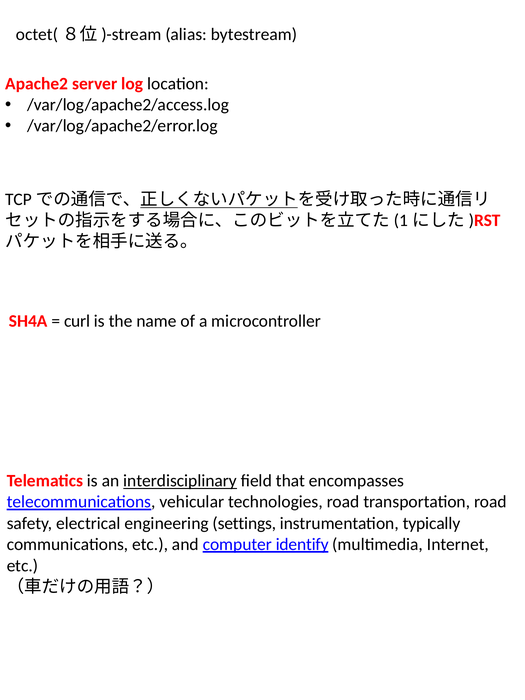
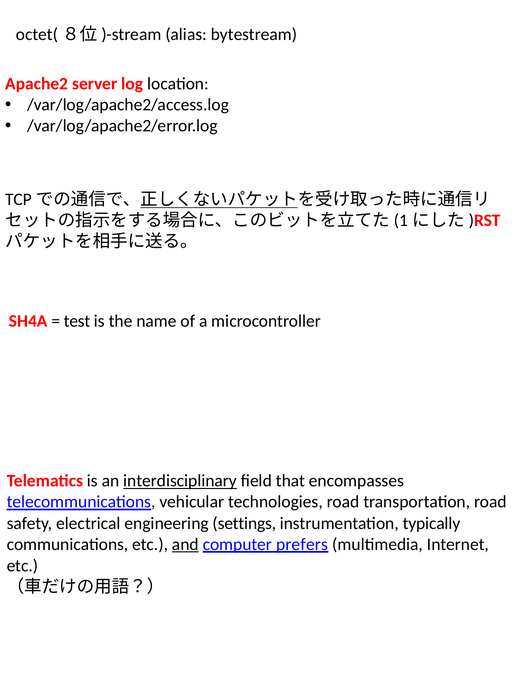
curl: curl -> test
and underline: none -> present
identify: identify -> prefers
